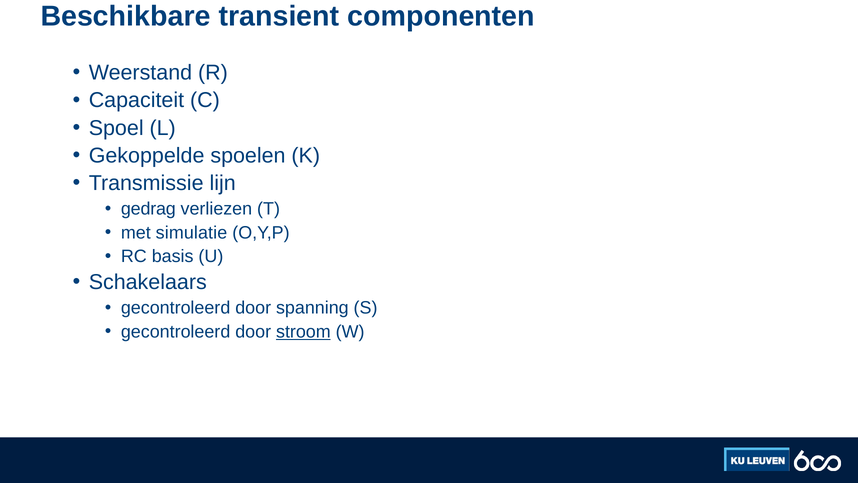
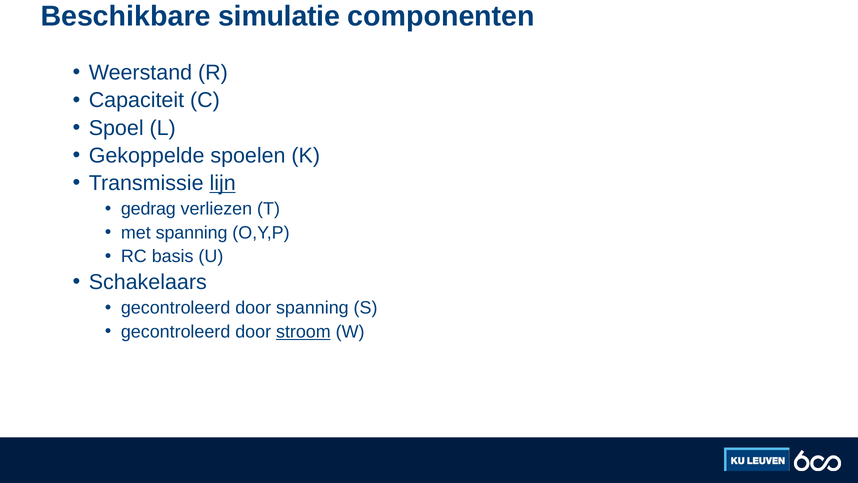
transient: transient -> simulatie
lijn underline: none -> present
met simulatie: simulatie -> spanning
